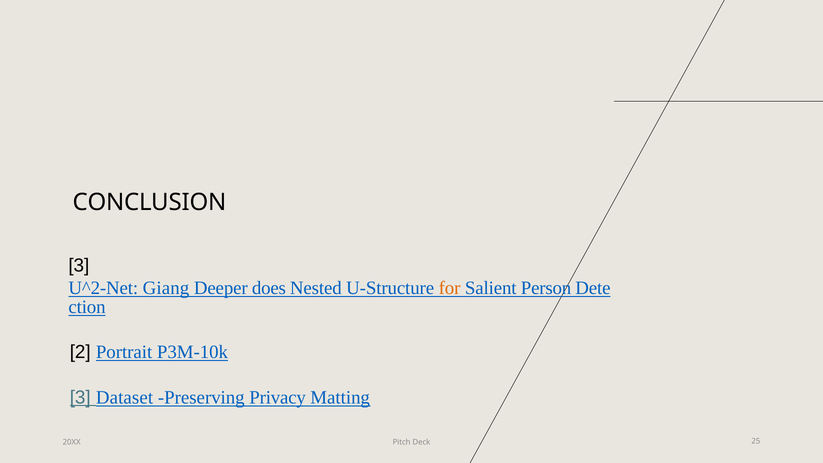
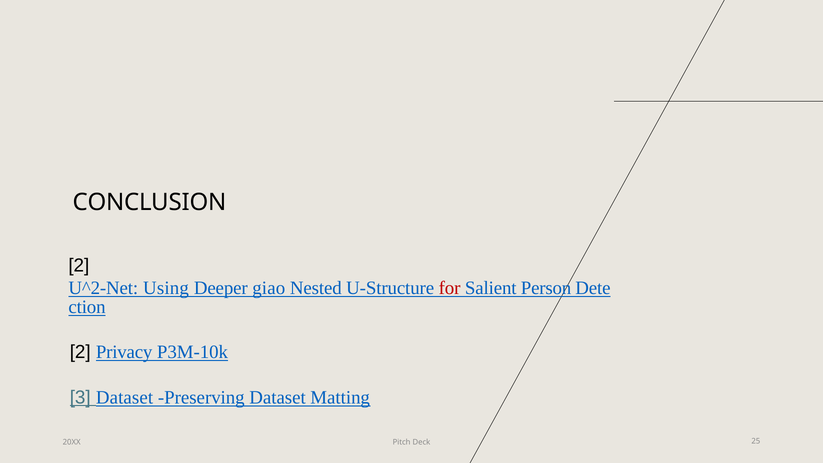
3 at (79, 265): 3 -> 2
Giang: Giang -> Using
does: does -> giao
for colour: orange -> red
Portrait: Portrait -> Privacy
Preserving Privacy: Privacy -> Dataset
